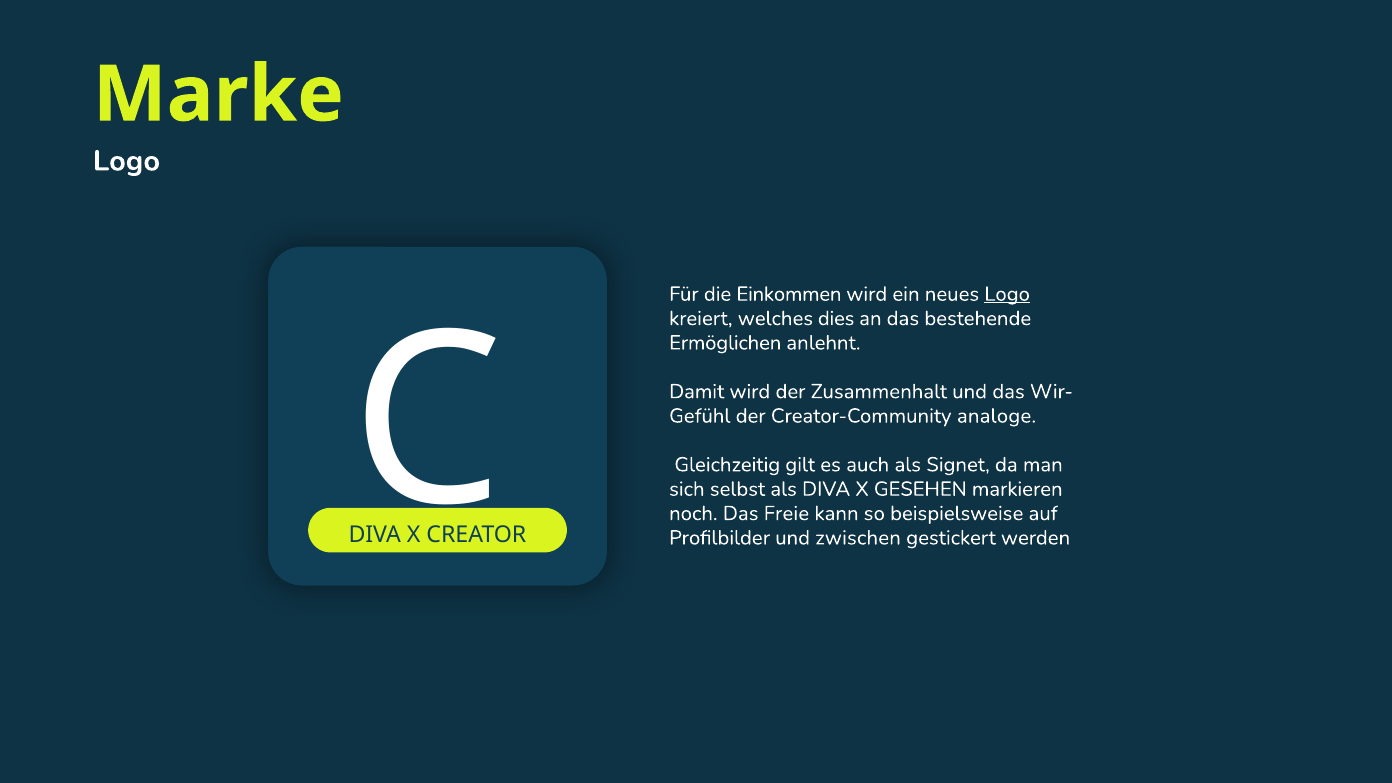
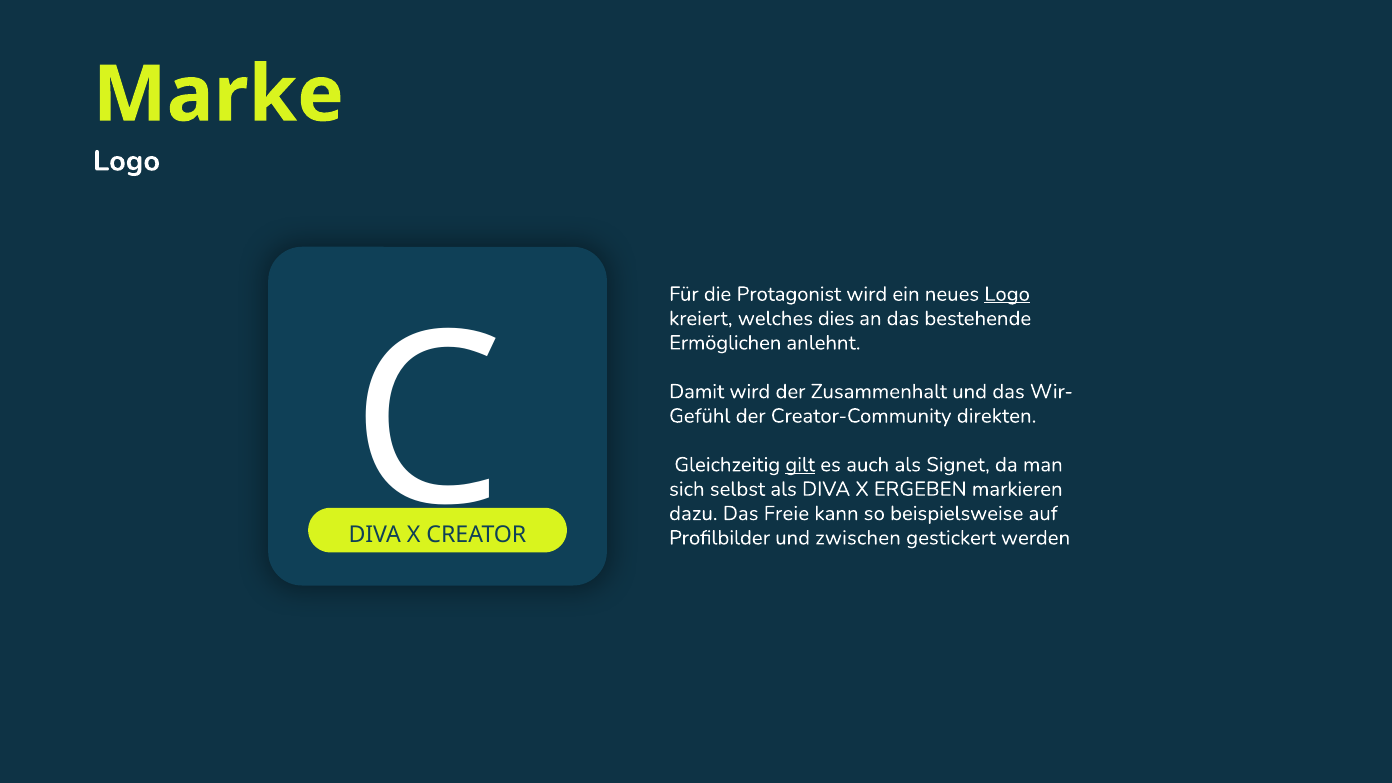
Einkommen: Einkommen -> Protagonist
analoge: analoge -> direkten
gilt underline: none -> present
GESEHEN: GESEHEN -> ERGEBEN
noch: noch -> dazu
